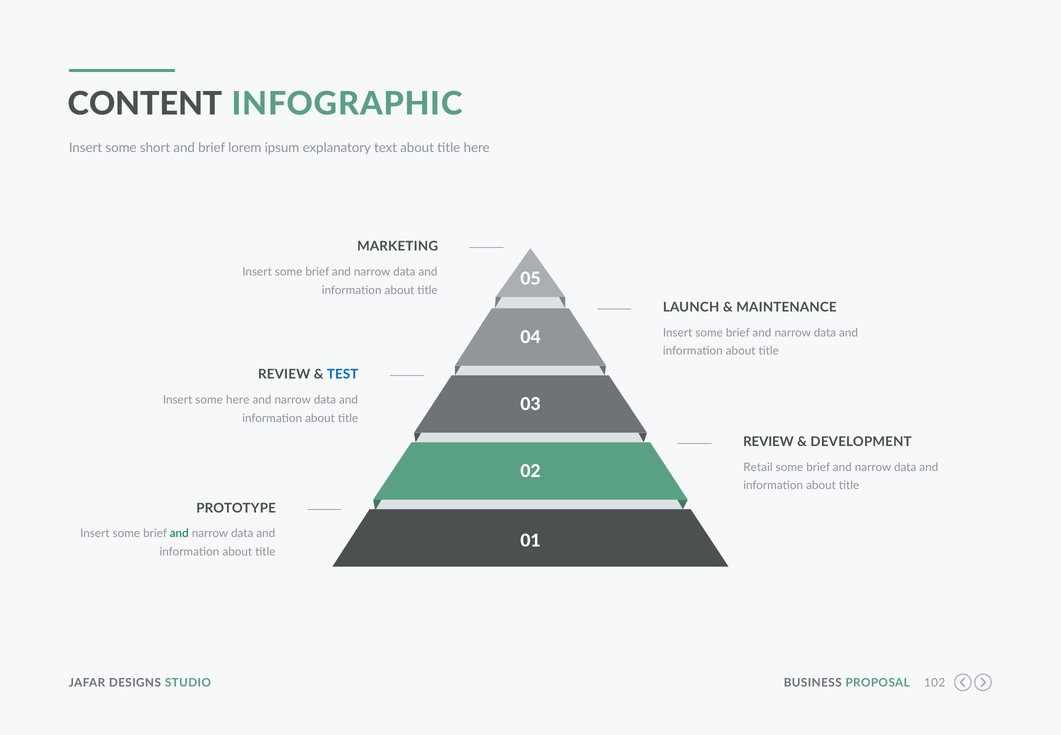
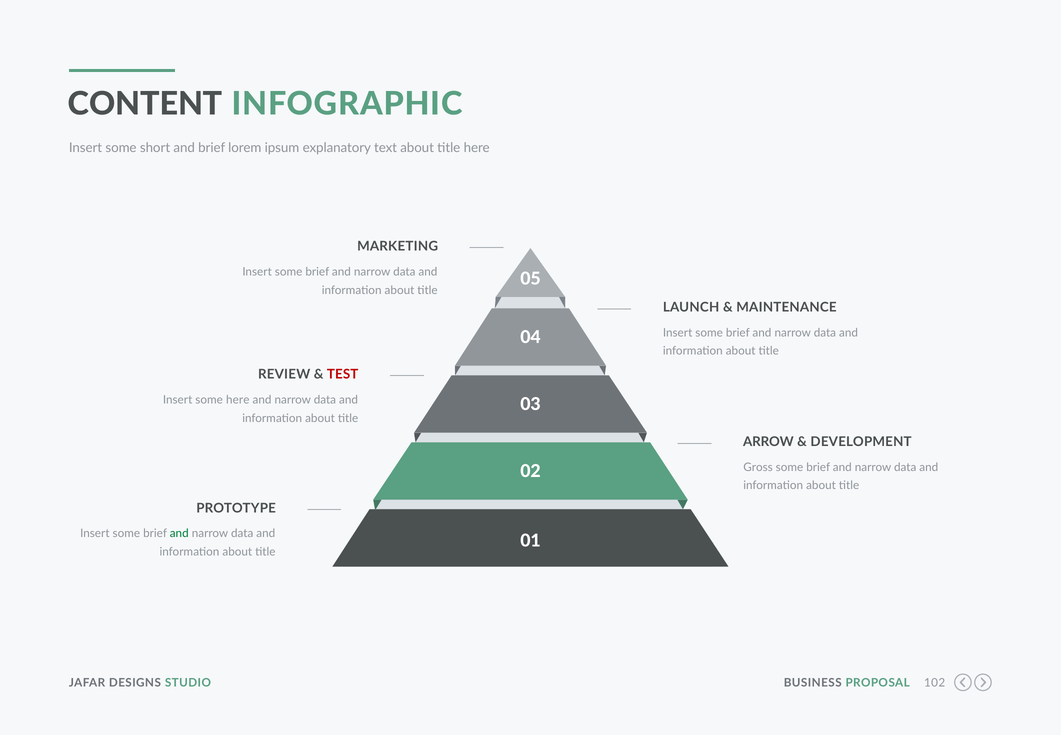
TEST colour: blue -> red
REVIEW at (768, 442): REVIEW -> ARROW
Retail: Retail -> Gross
